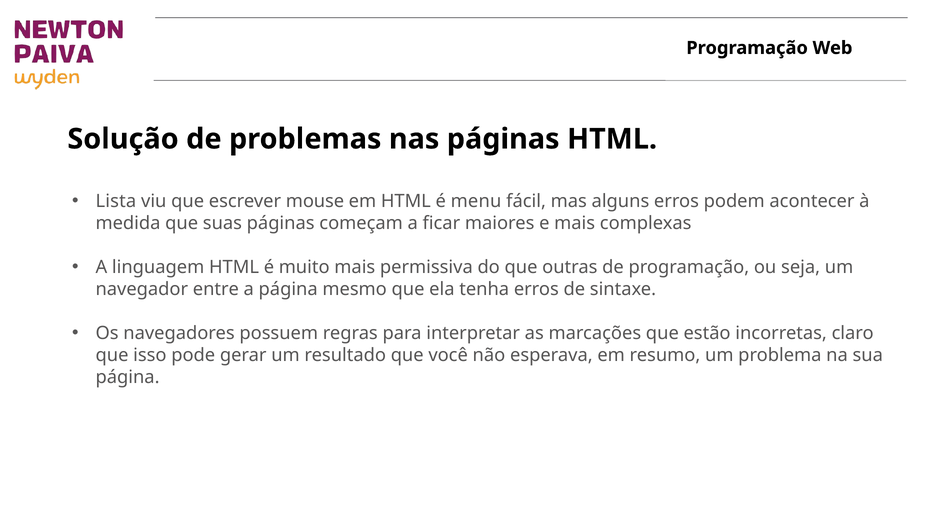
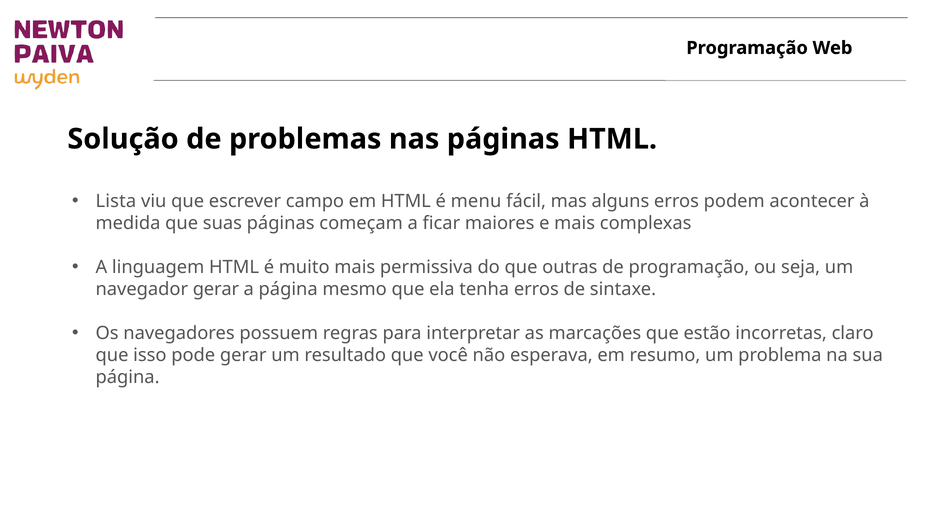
mouse: mouse -> campo
navegador entre: entre -> gerar
